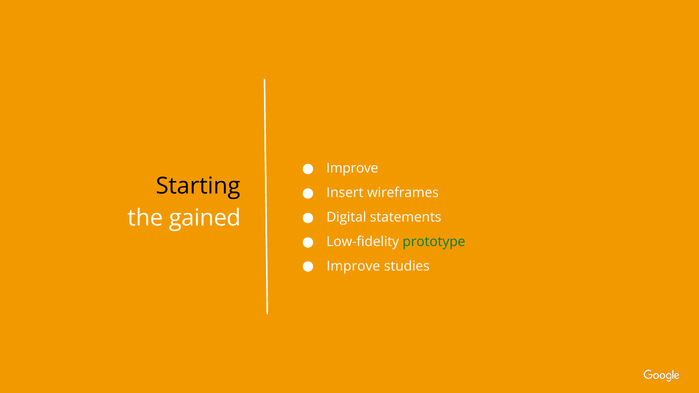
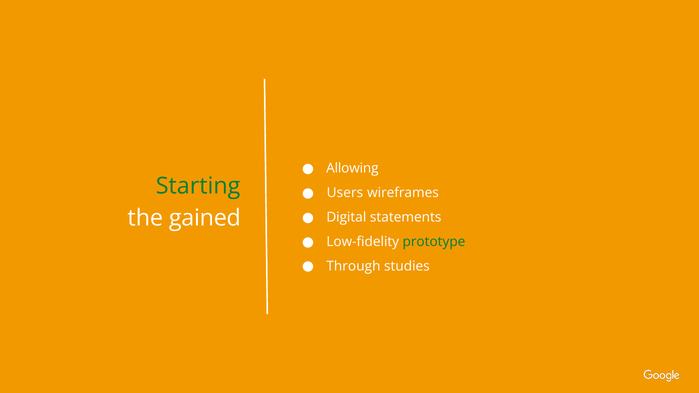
Improve at (352, 168): Improve -> Allowing
Starting colour: black -> green
Insert: Insert -> Users
Improve at (353, 266): Improve -> Through
